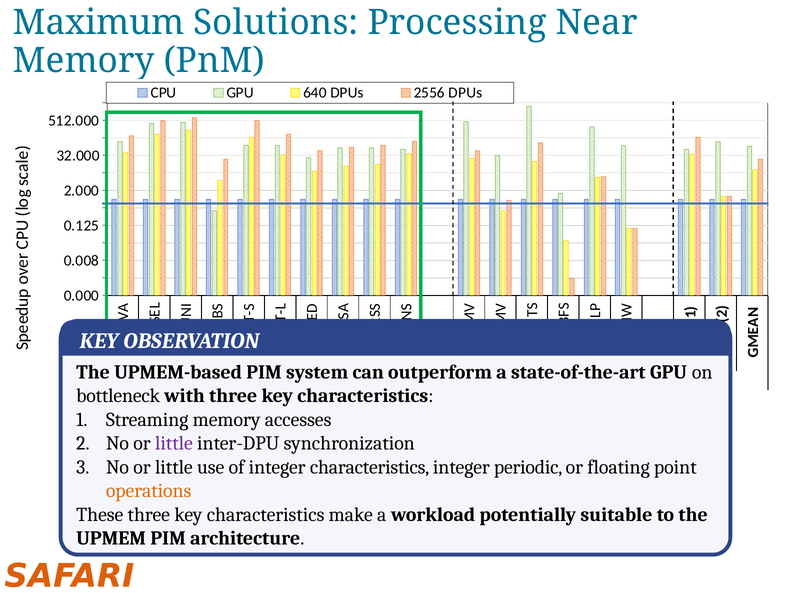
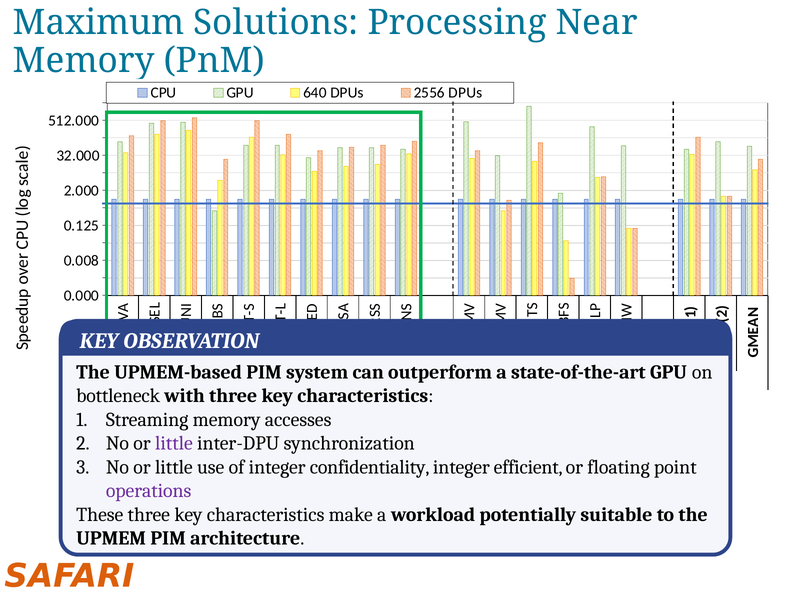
integer characteristics: characteristics -> confidentiality
periodic: periodic -> efficient
operations colour: orange -> purple
